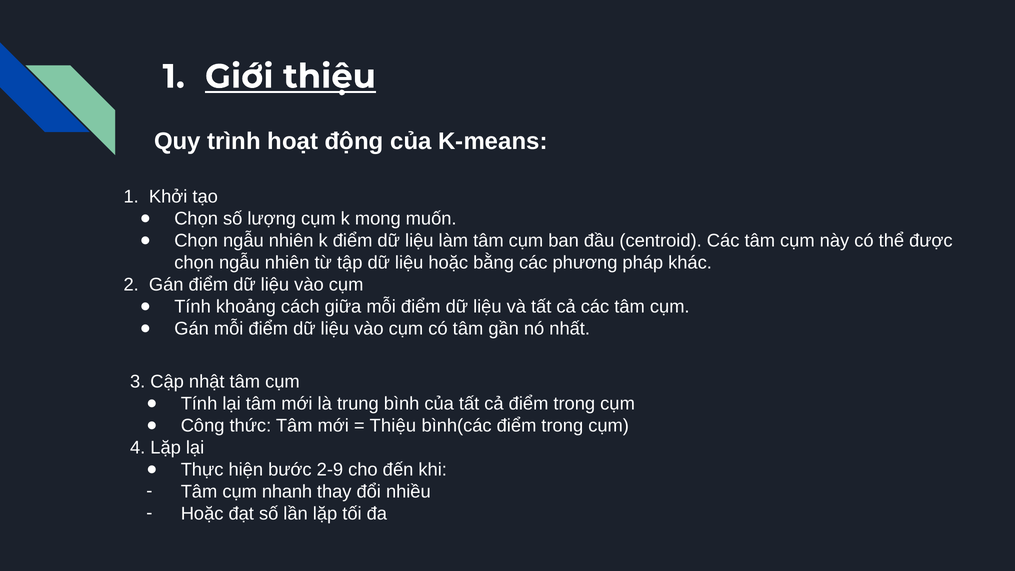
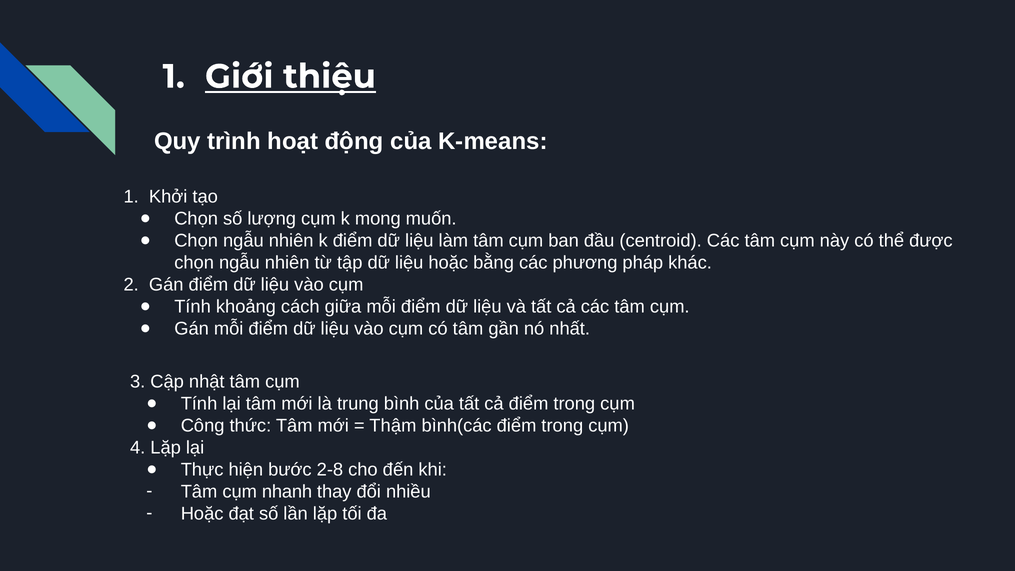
Thiệu at (393, 426): Thiệu -> Thậm
2-9: 2-9 -> 2-8
